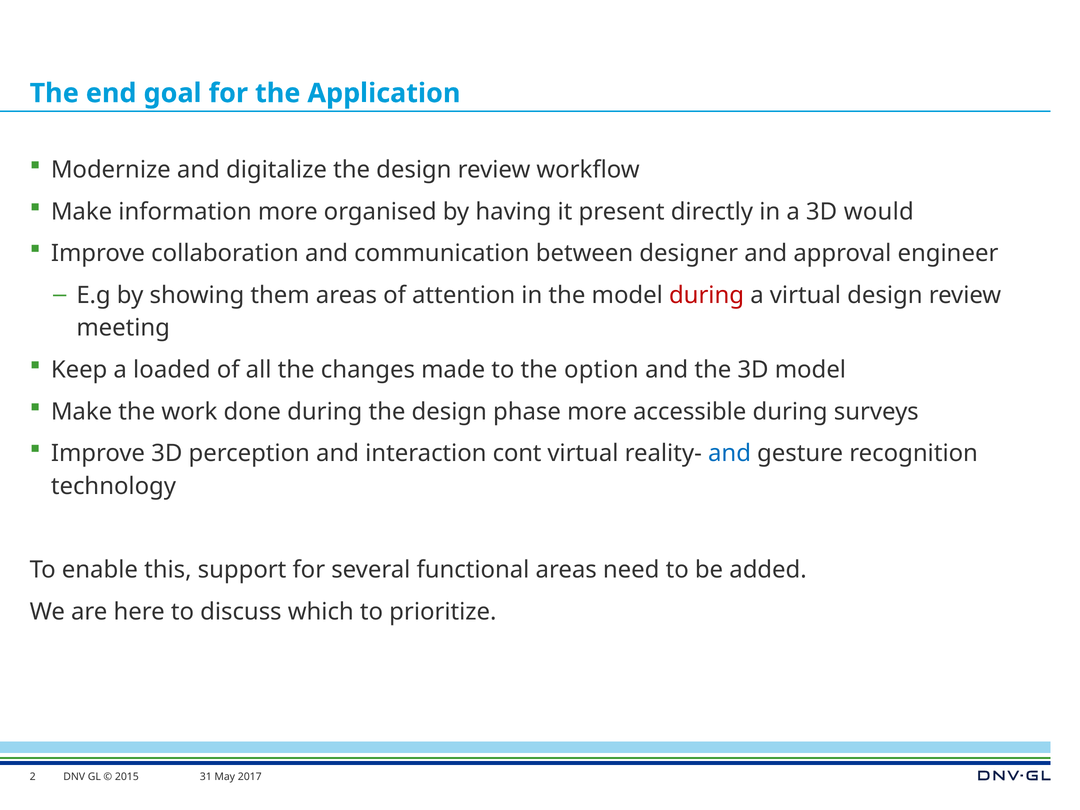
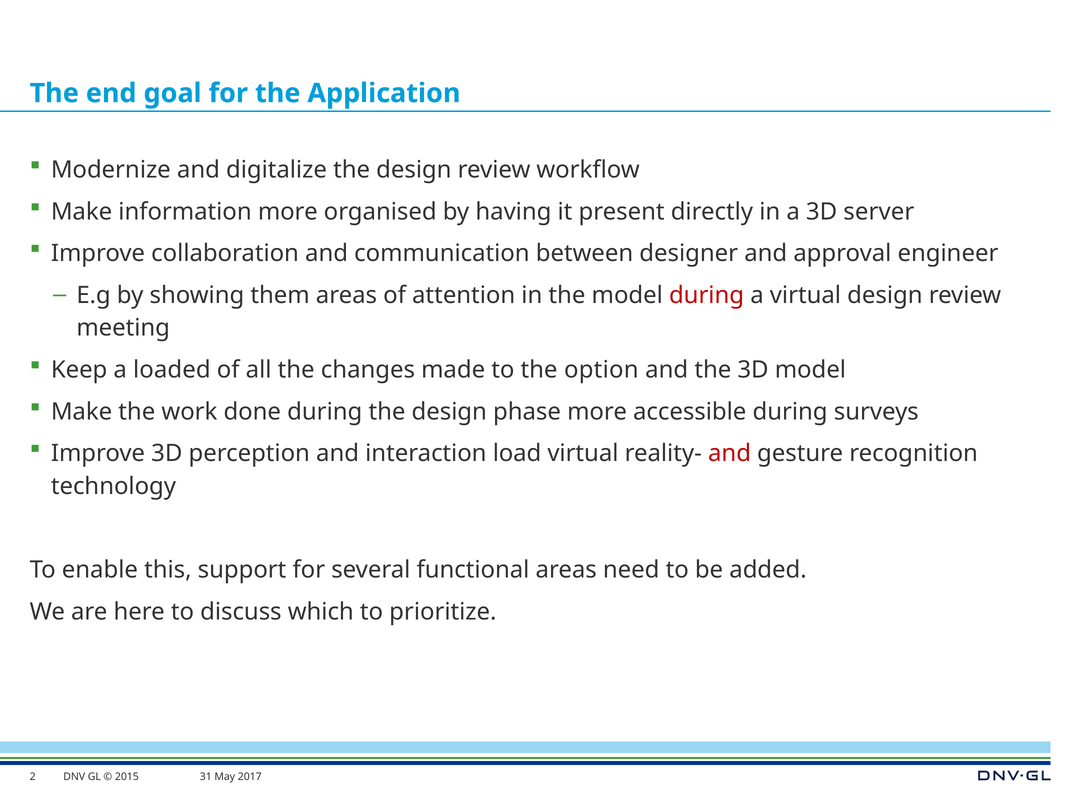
would: would -> server
cont: cont -> load
and at (730, 453) colour: blue -> red
